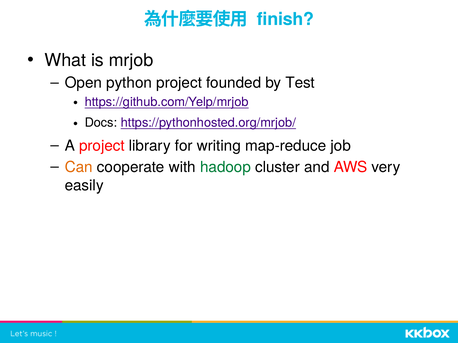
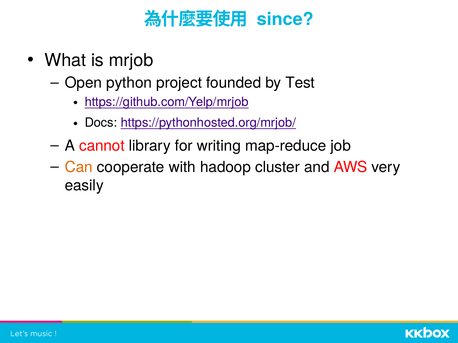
finish: finish -> since
A project: project -> cannot
hadoop colour: green -> black
